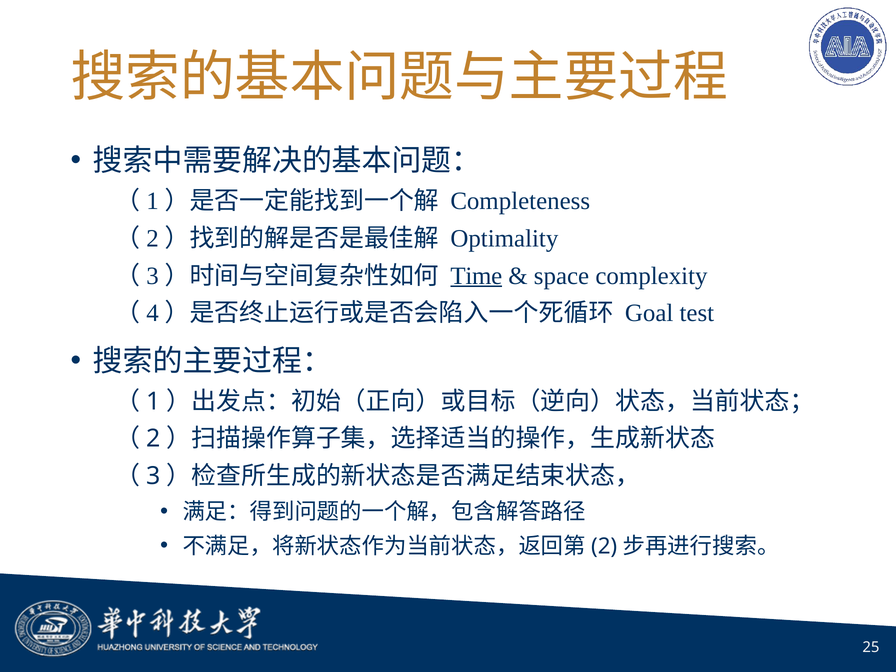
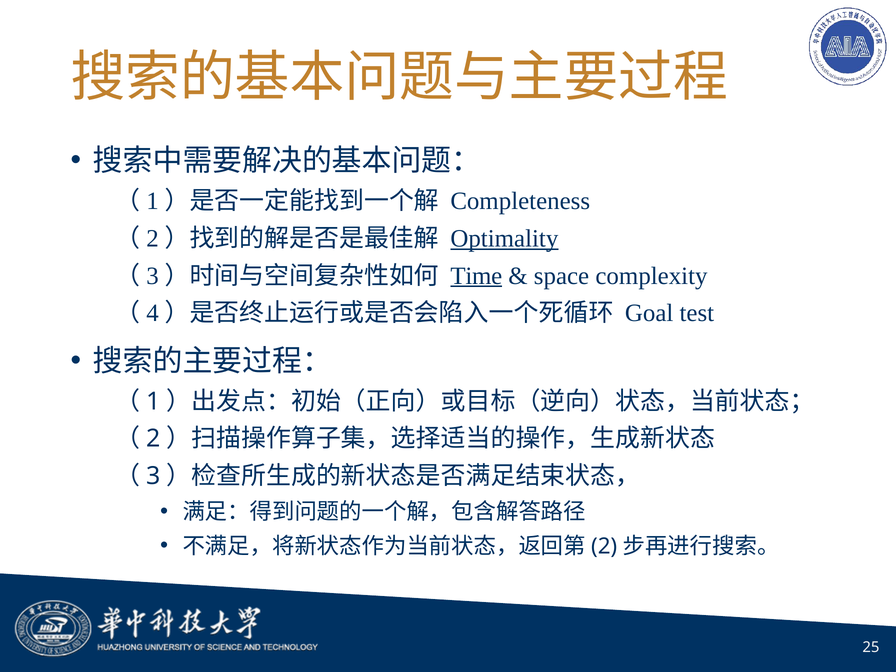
Optimality underline: none -> present
